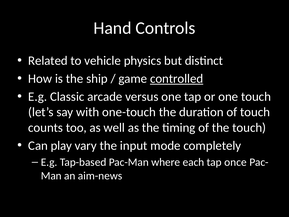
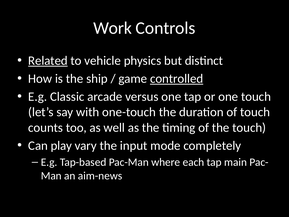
Hand: Hand -> Work
Related underline: none -> present
once: once -> main
